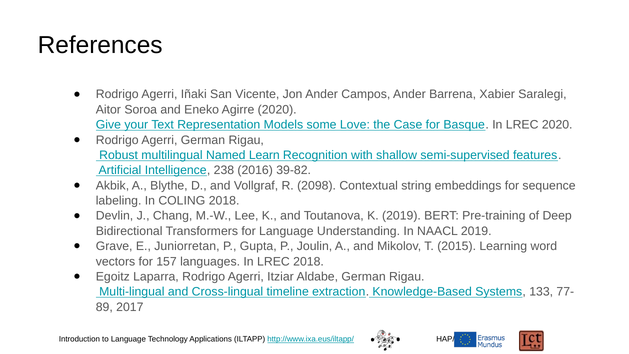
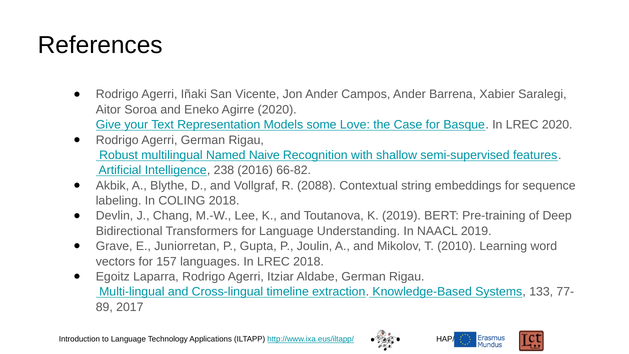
Learn: Learn -> Naive
39-82: 39-82 -> 66-82
2098: 2098 -> 2088
2015: 2015 -> 2010
